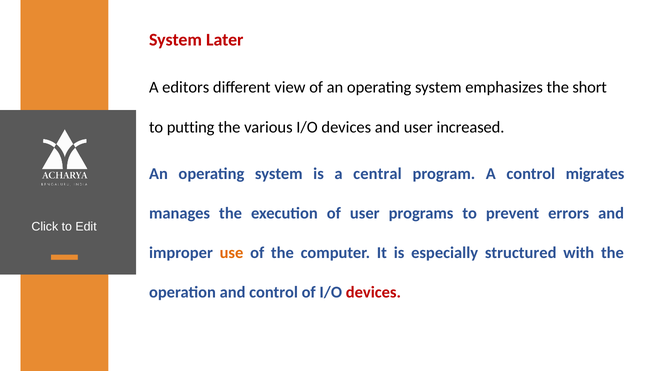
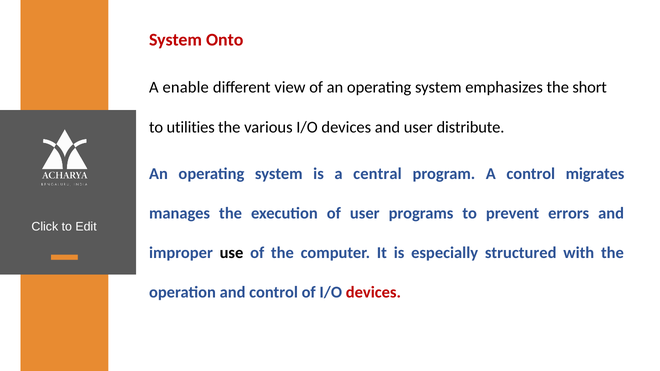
Later: Later -> Onto
editors: editors -> enable
putting: putting -> utilities
increased: increased -> distribute
use colour: orange -> black
